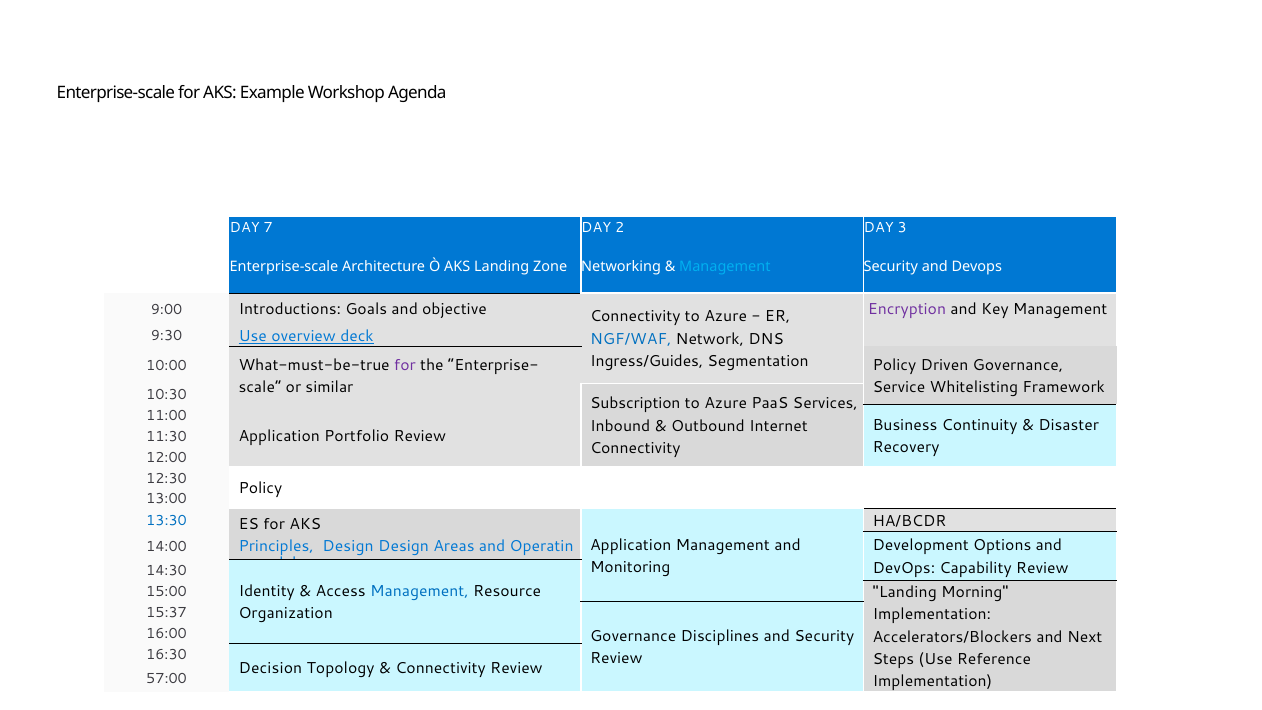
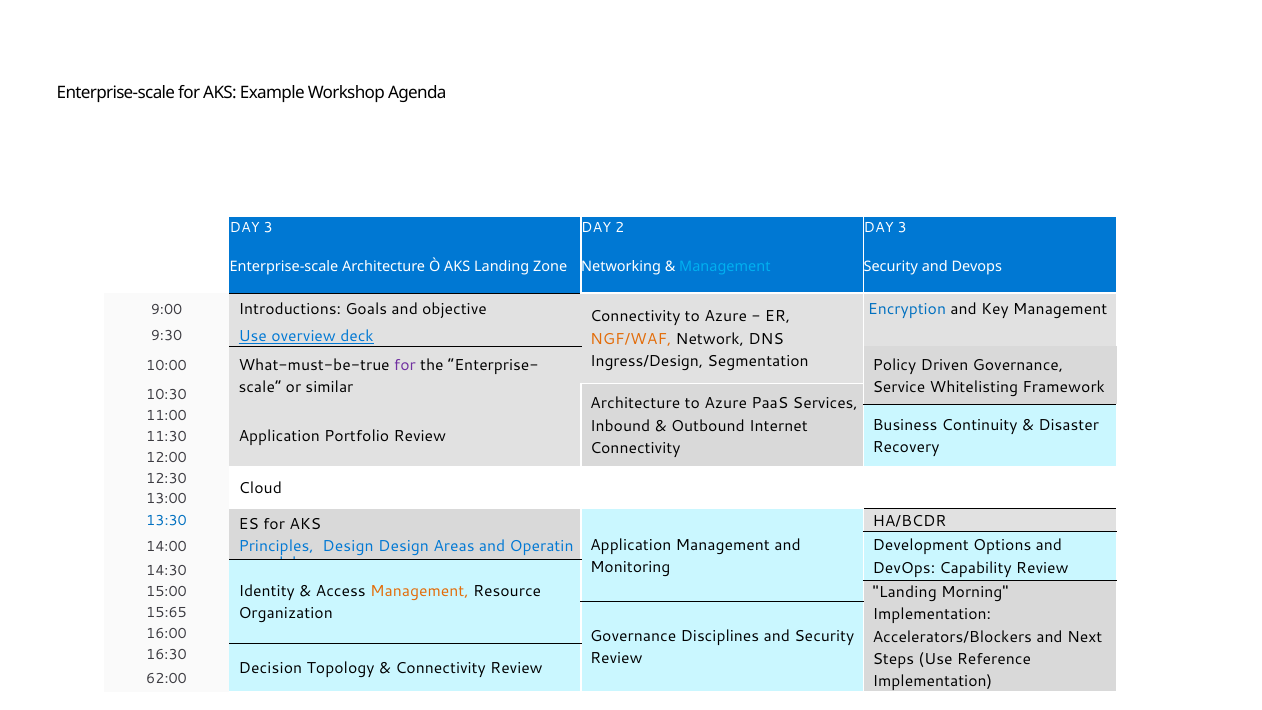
7 at (268, 228): 7 -> 3
Encryption colour: purple -> blue
NGF/WAF colour: blue -> orange
Ingress/Guides: Ingress/Guides -> Ingress/Design
Subscription at (635, 404): Subscription -> Architecture
Policy at (260, 489): Policy -> Cloud
Management at (419, 591) colour: blue -> orange
15:37: 15:37 -> 15:65
57:00: 57:00 -> 62:00
